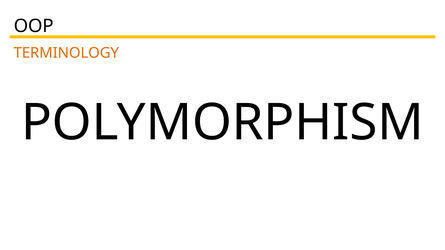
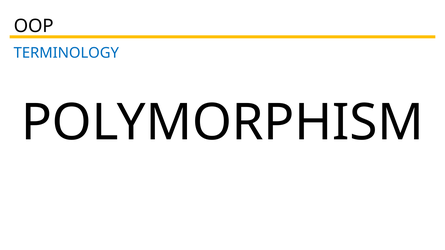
TERMINOLOGY colour: orange -> blue
